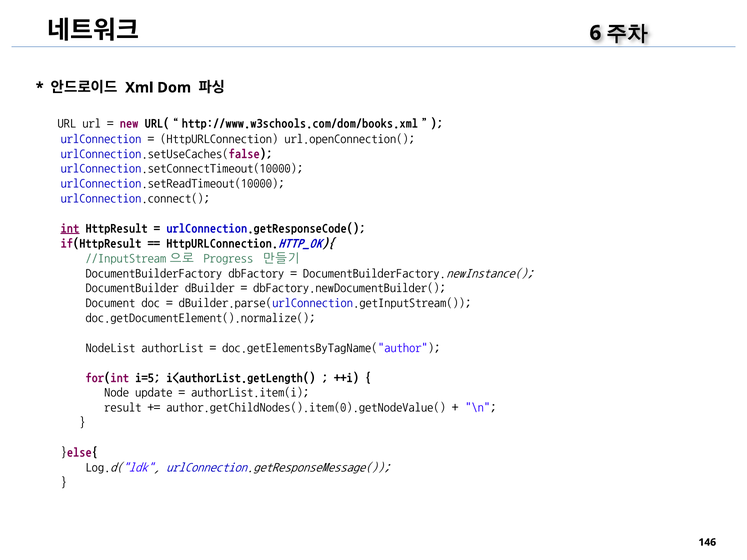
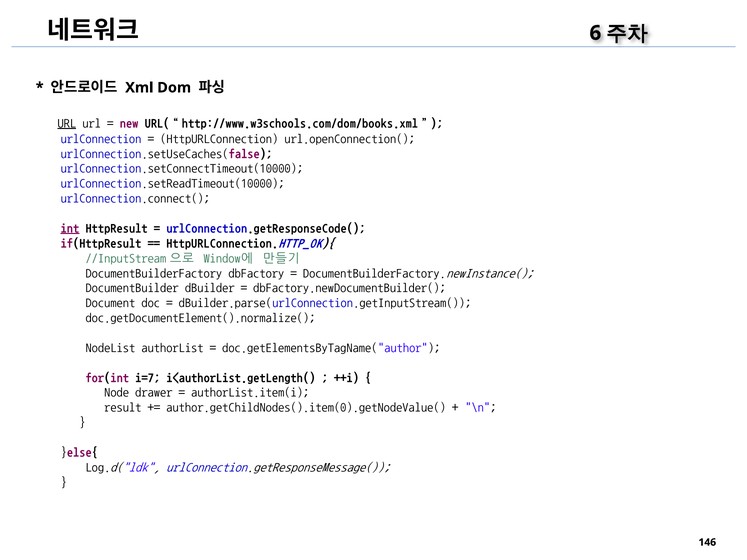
URL at (67, 123) underline: none -> present
Progress: Progress -> Window에
i=5: i=5 -> i=7
update: update -> drawer
